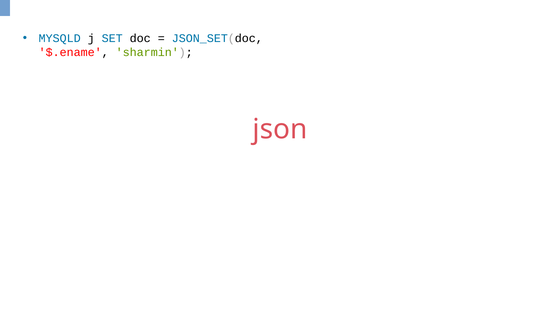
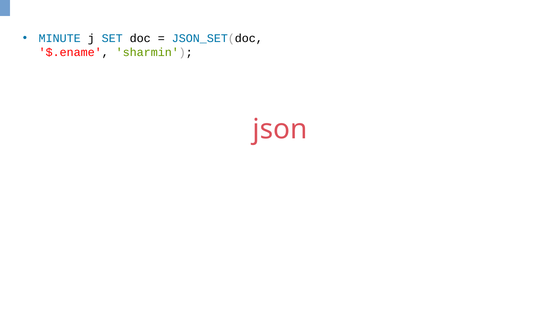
MYSQLD: MYSQLD -> MINUTE
